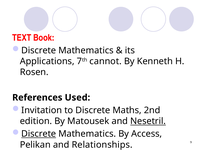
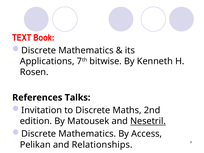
cannot: cannot -> bitwise
Used: Used -> Talks
Discrete at (39, 134) underline: present -> none
